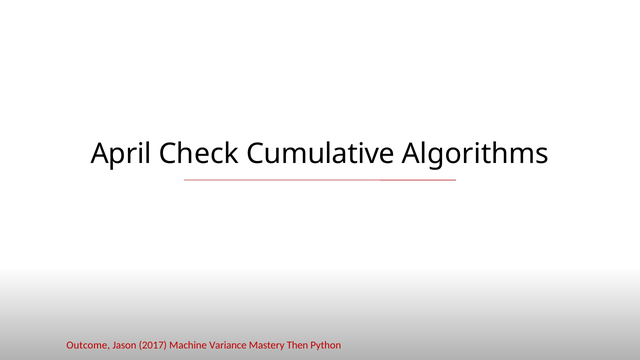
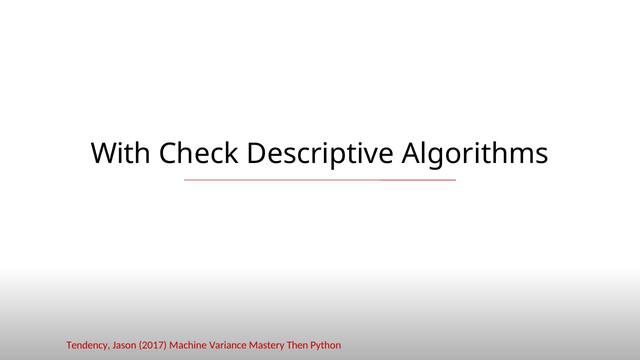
April: April -> With
Cumulative: Cumulative -> Descriptive
Outcome: Outcome -> Tendency
